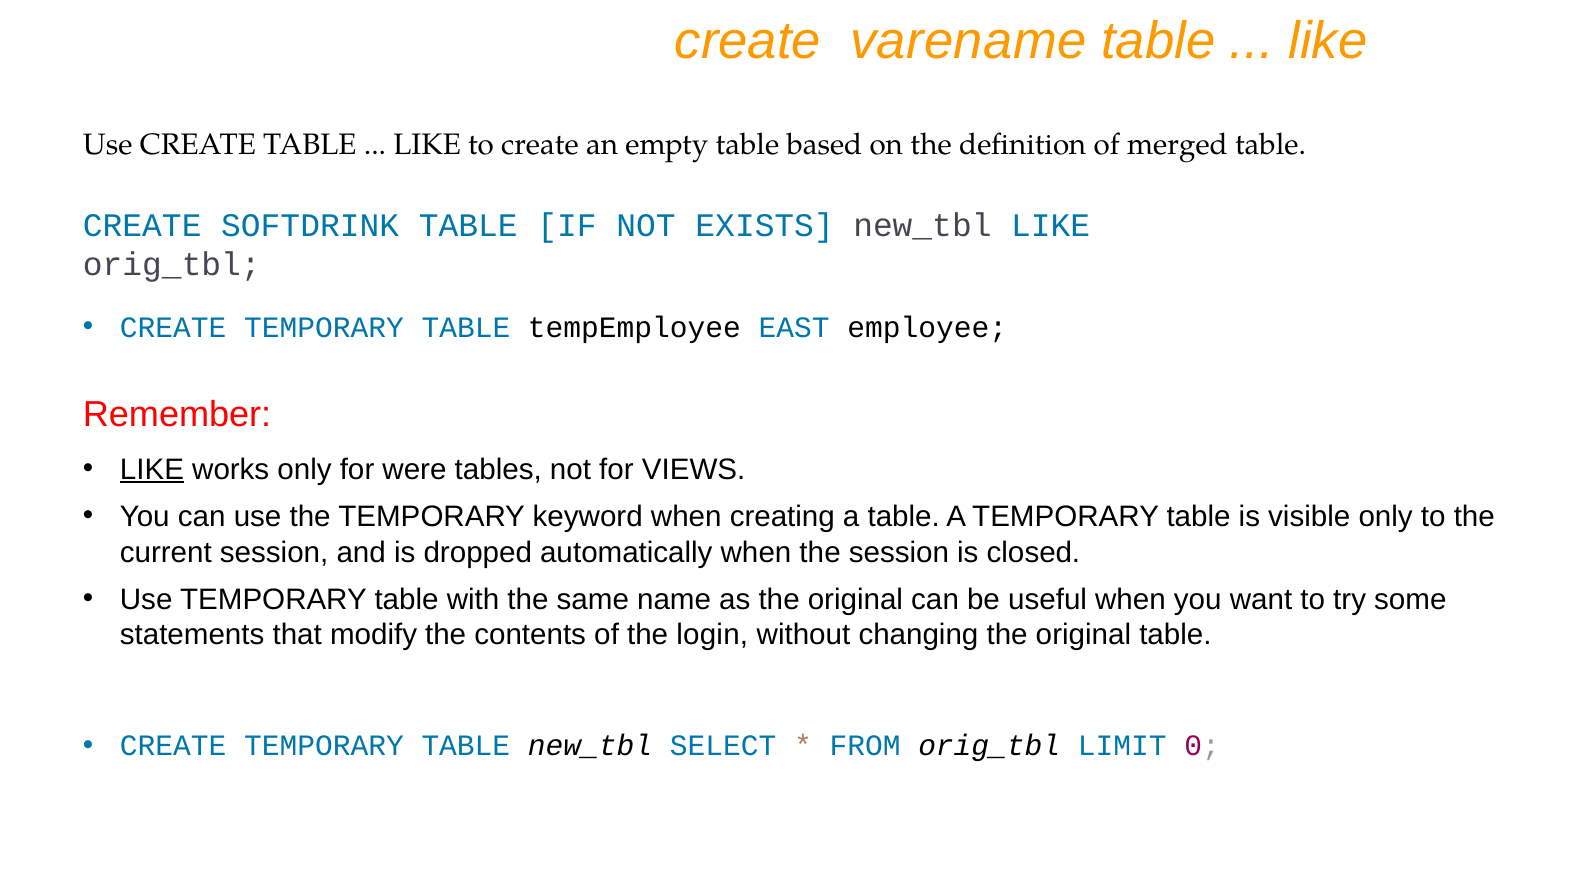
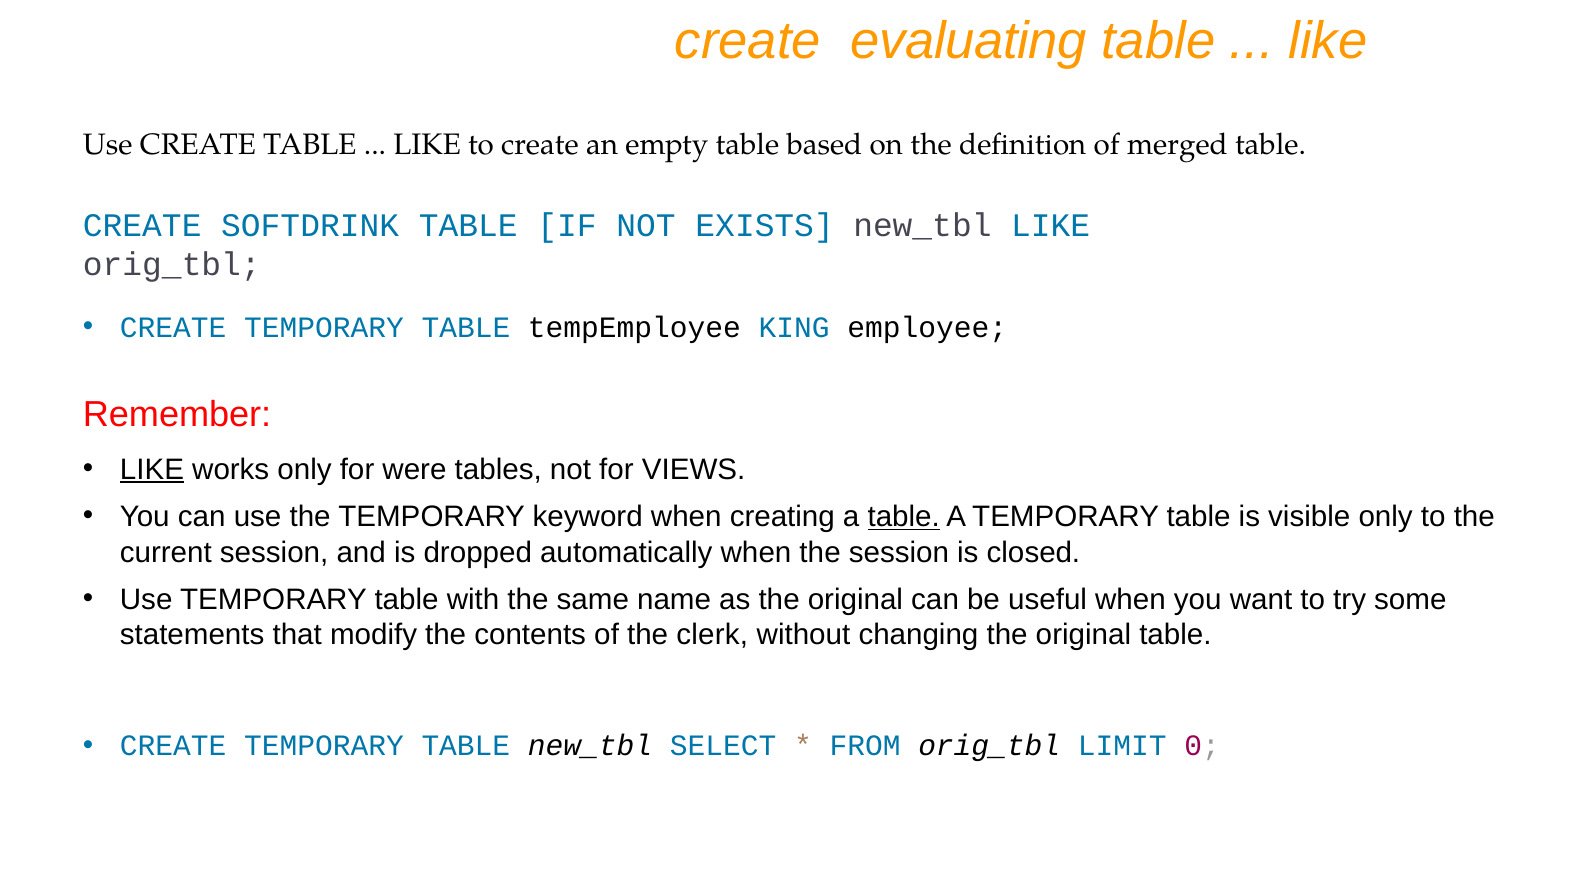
varename: varename -> evaluating
EAST: EAST -> KING
table at (904, 517) underline: none -> present
login: login -> clerk
